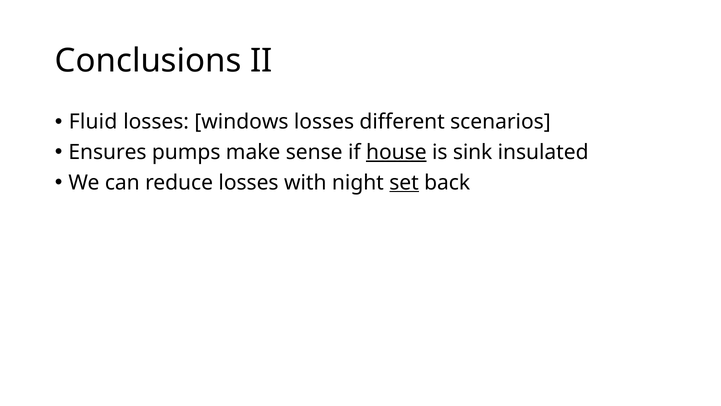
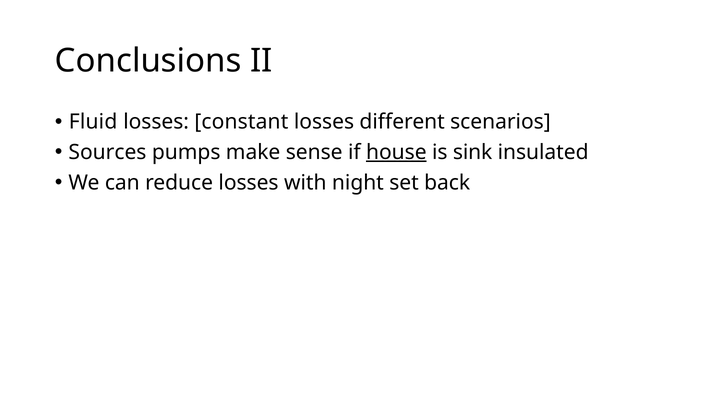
windows: windows -> constant
Ensures: Ensures -> Sources
set underline: present -> none
